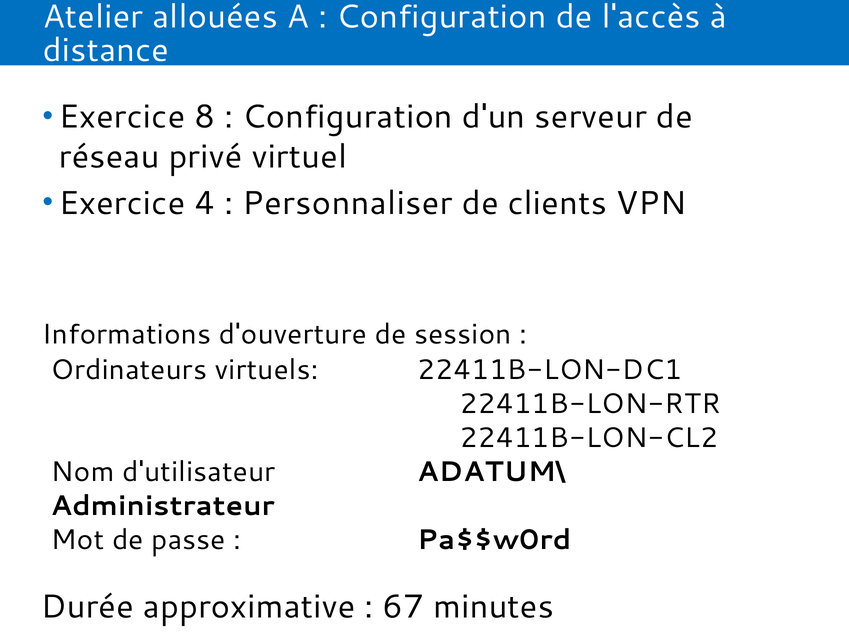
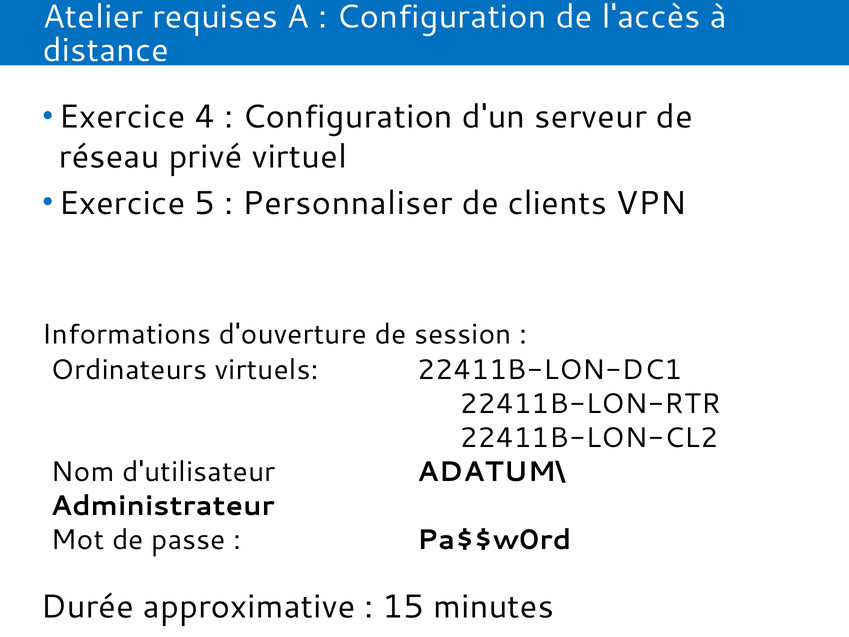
allouées: allouées -> requises
8: 8 -> 4
4: 4 -> 5
67: 67 -> 15
